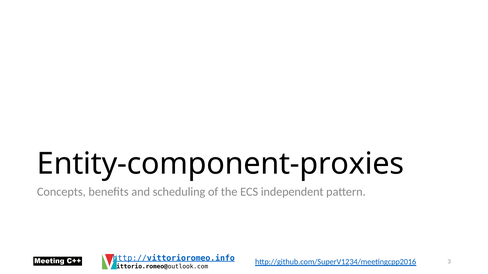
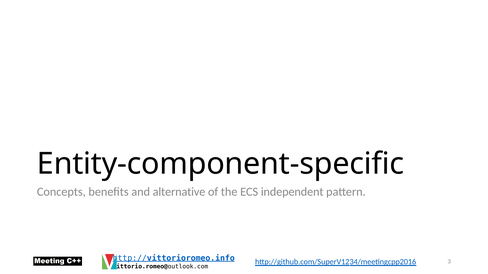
Entity-component-proxies: Entity-component-proxies -> Entity-component-specific
scheduling: scheduling -> alternative
